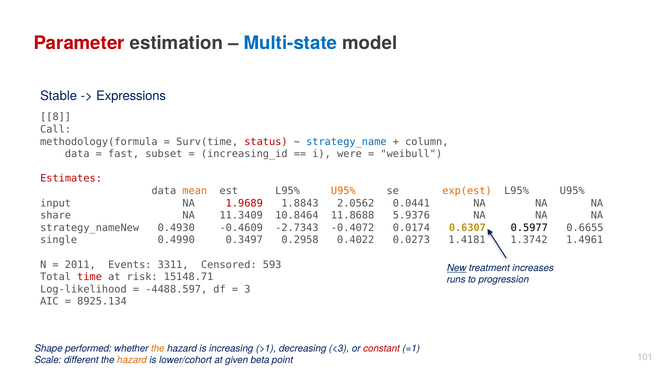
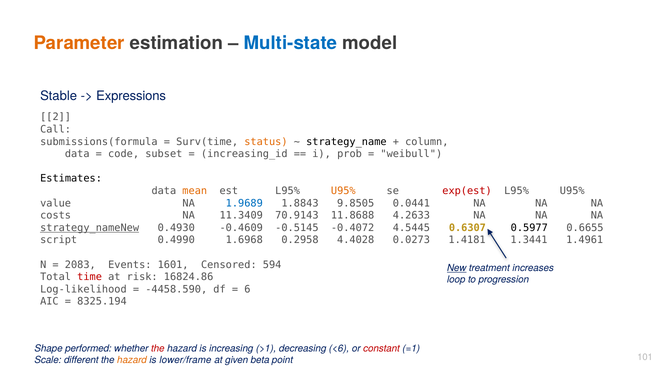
Parameter colour: red -> orange
8: 8 -> 2
methodology(formula: methodology(formula -> submissions(formula
status colour: red -> orange
strategy_name colour: blue -> black
fast: fast -> code
were: were -> prob
Estimates colour: red -> black
exp(est colour: orange -> red
input: input -> value
1.9689 colour: red -> blue
2.0562: 2.0562 -> 9.8505
share: share -> costs
10.8464: 10.8464 -> 70.9143
5.9376: 5.9376 -> 4.2633
strategy_nameNew underline: none -> present
-2.7343: -2.7343 -> -0.5145
0.0174: 0.0174 -> 4.5445
single: single -> script
0.3497: 0.3497 -> 1.6968
0.4022: 0.4022 -> 4.4028
1.3742: 1.3742 -> 1.3441
2011: 2011 -> 2083
3311: 3311 -> 1601
593: 593 -> 594
15148.71: 15148.71 -> 16824.86
runs: runs -> loop
-4488.597: -4488.597 -> -4458.590
3: 3 -> 6
8925.134: 8925.134 -> 8325.194
the at (158, 349) colour: orange -> red
<3: <3 -> <6
lower/cohort: lower/cohort -> lower/frame
